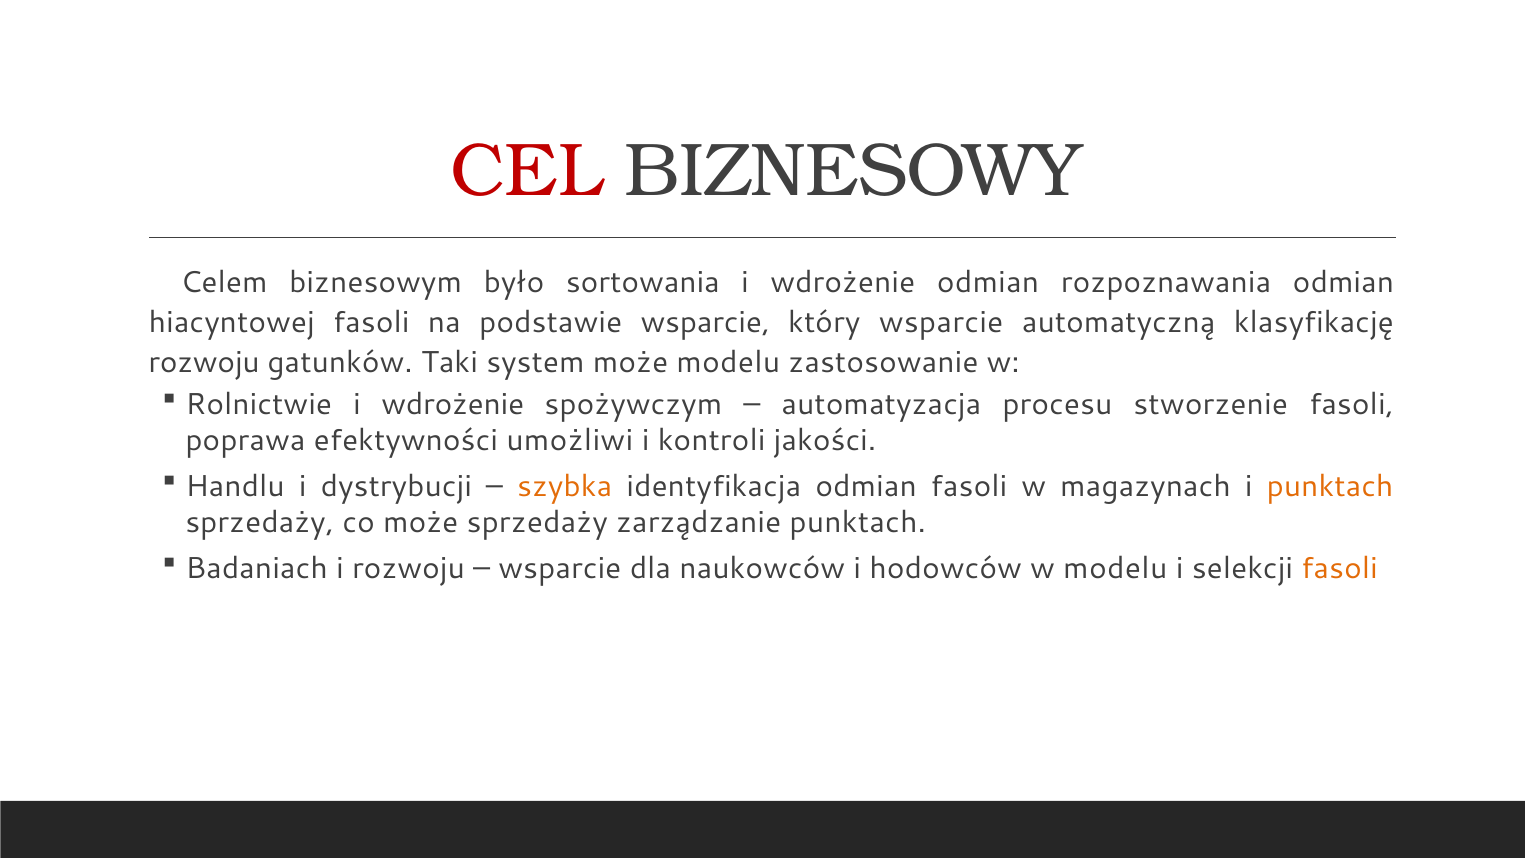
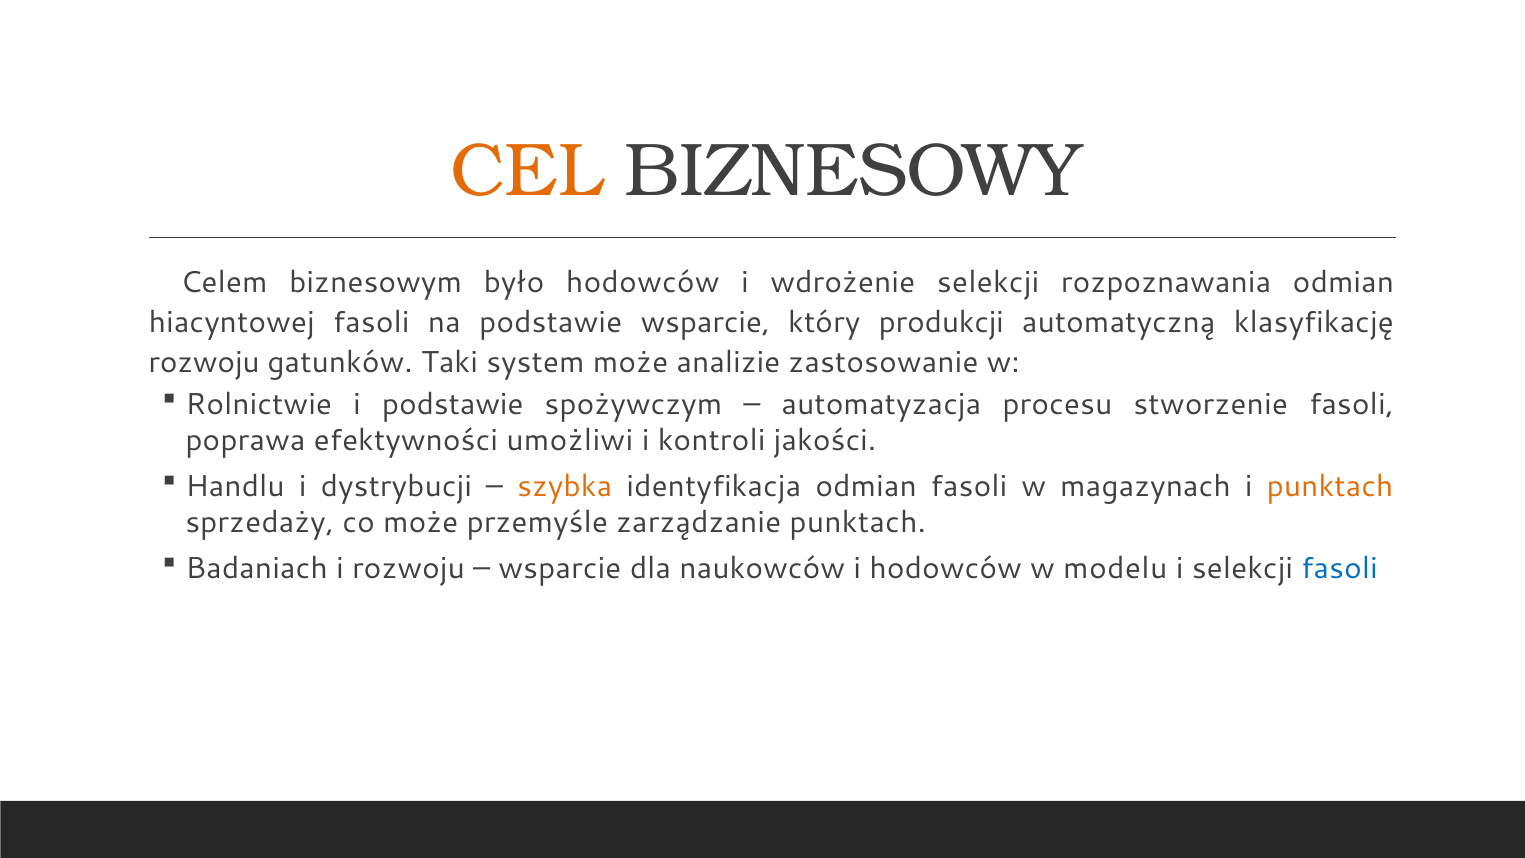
CEL colour: red -> orange
było sortowania: sortowania -> hodowców
wdrożenie odmian: odmian -> selekcji
który wsparcie: wsparcie -> produkcji
może modelu: modelu -> analizie
Rolnictwie i wdrożenie: wdrożenie -> podstawie
może sprzedaży: sprzedaży -> przemyśle
fasoli at (1340, 568) colour: orange -> blue
